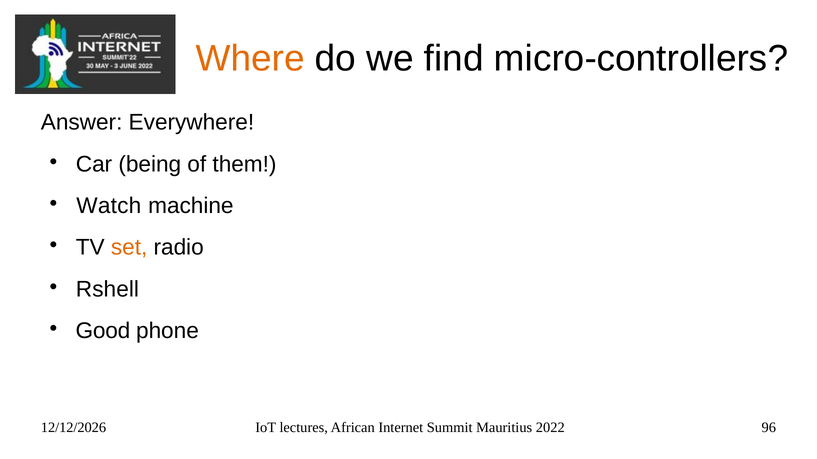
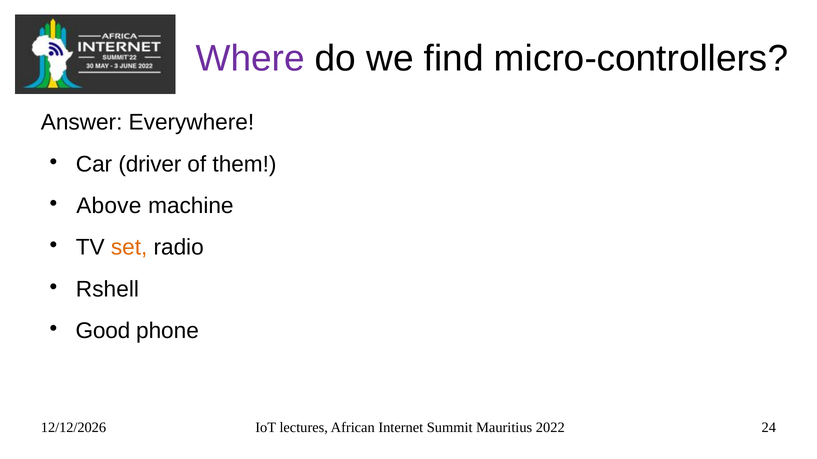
Where colour: orange -> purple
being: being -> driver
Watch: Watch -> Above
96: 96 -> 24
